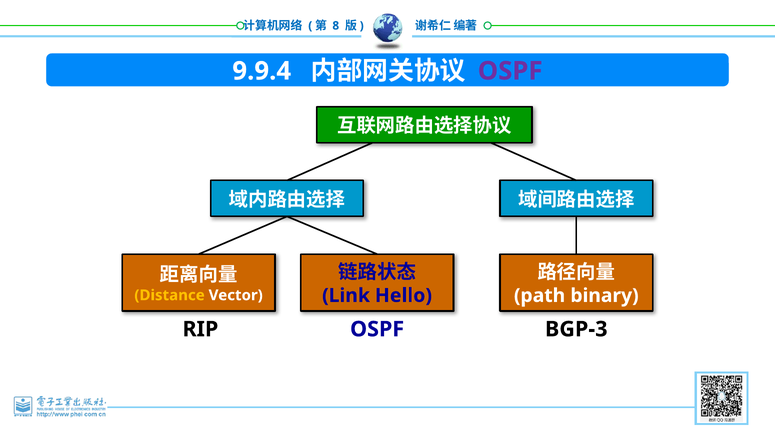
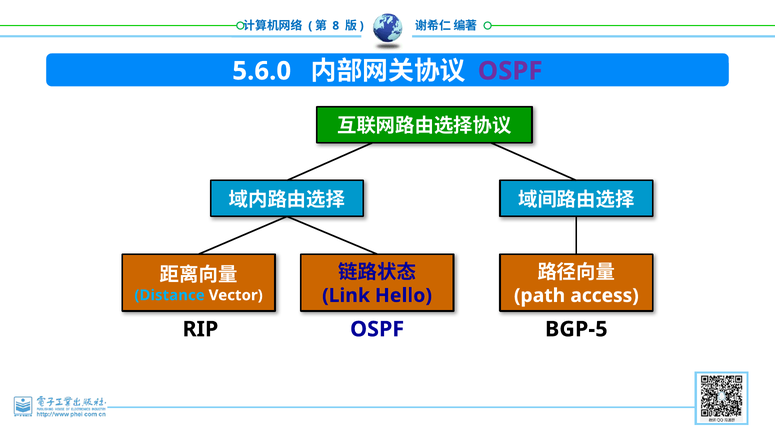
9.9.4: 9.9.4 -> 5.6.0
binary: binary -> access
Distance colour: yellow -> light blue
BGP-3: BGP-3 -> BGP-5
